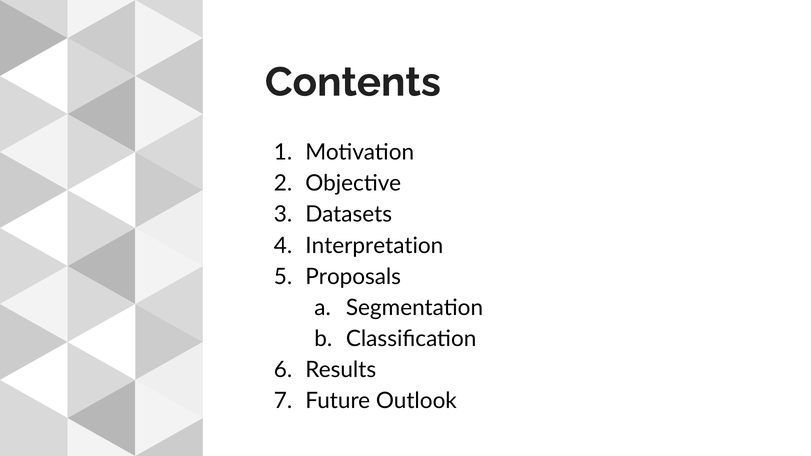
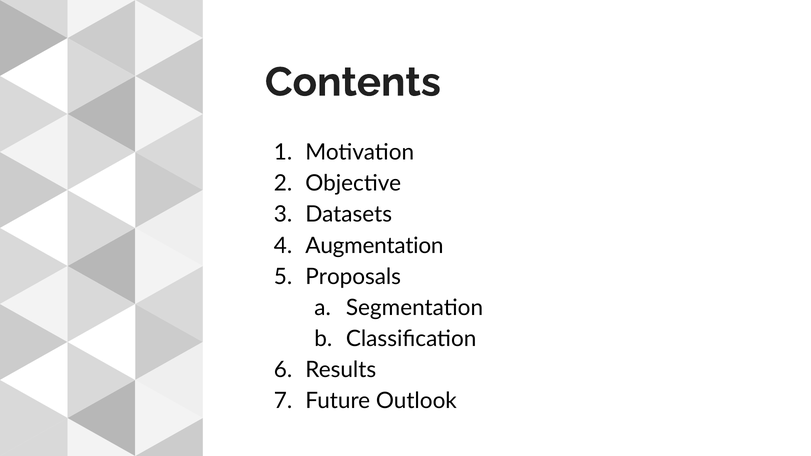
Interpretation: Interpretation -> Augmentation
